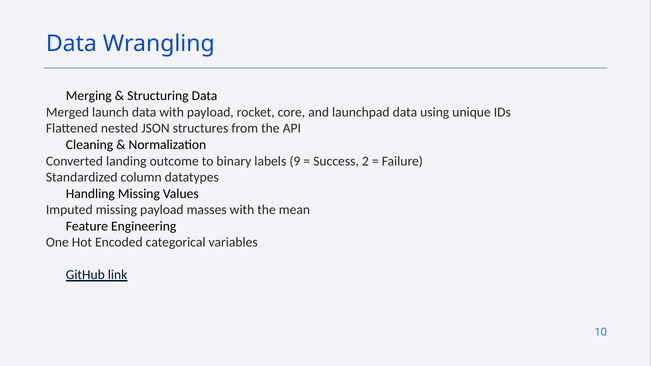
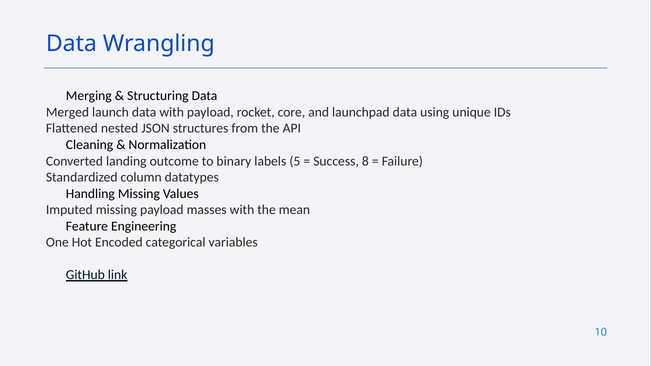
9: 9 -> 5
2: 2 -> 8
